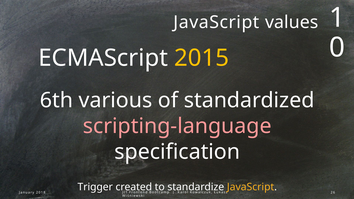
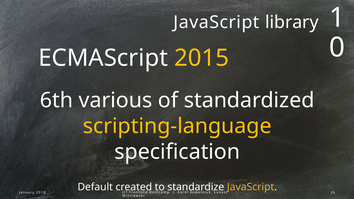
values: values -> library
scripting-language colour: pink -> yellow
Trigger: Trigger -> Default
